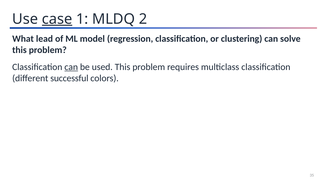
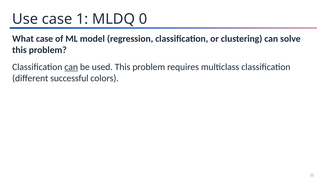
case at (57, 19) underline: present -> none
2: 2 -> 0
What lead: lead -> case
